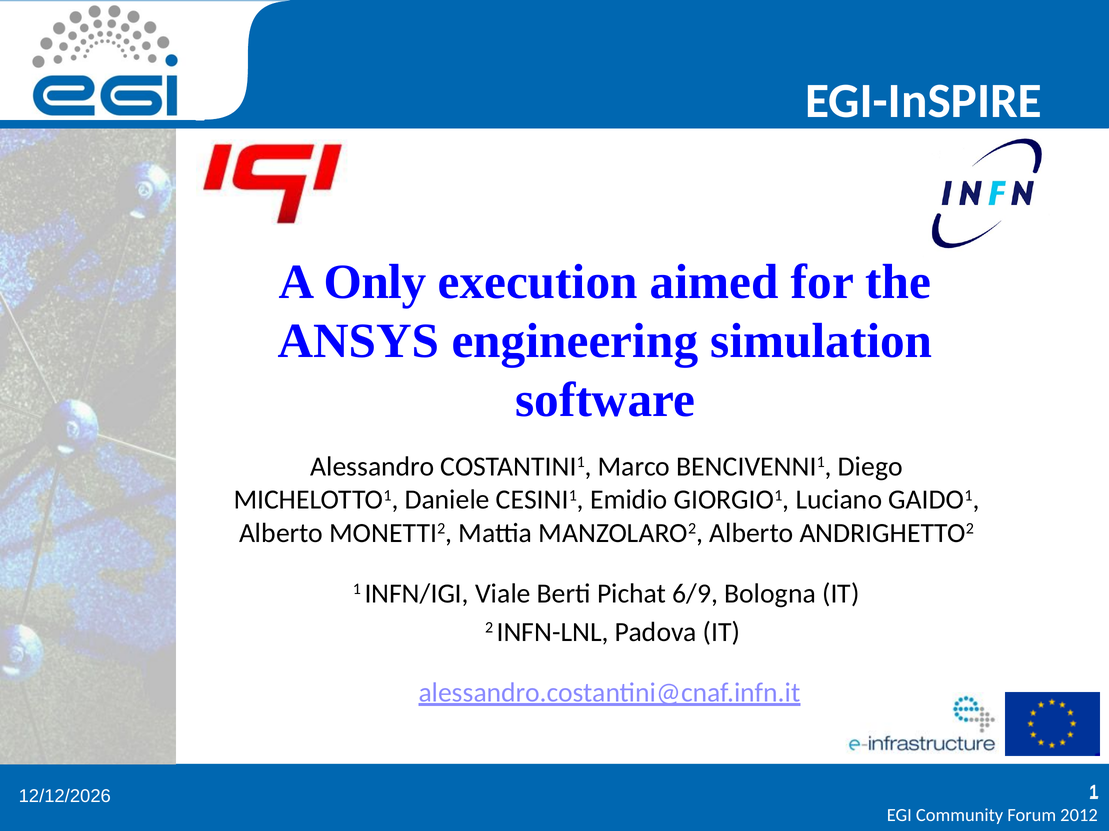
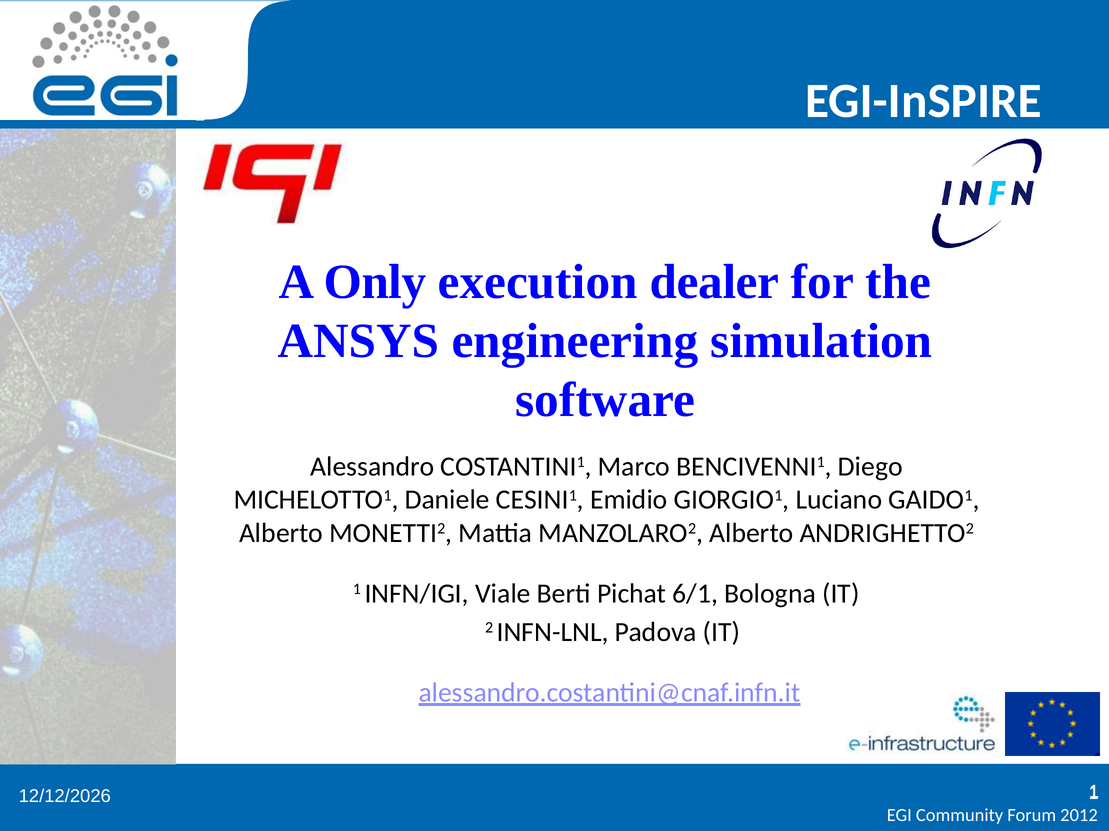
aimed: aimed -> dealer
6/9: 6/9 -> 6/1
